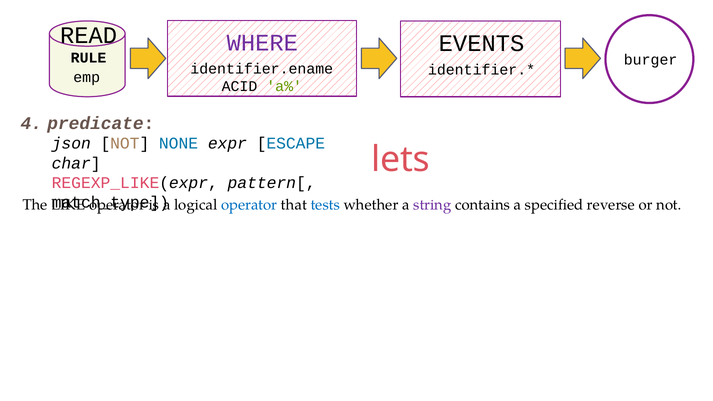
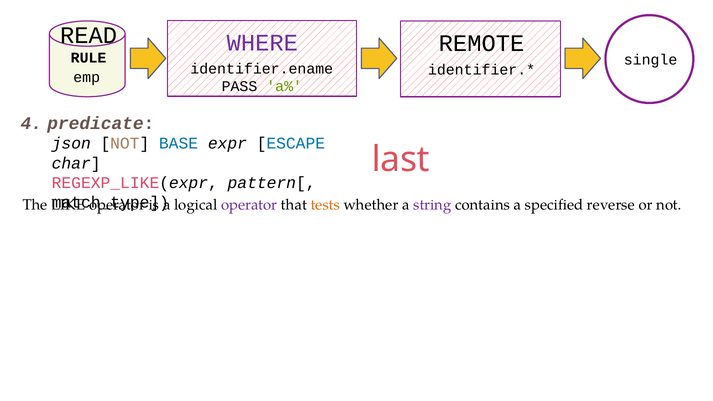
EVENTS: EVENTS -> REMOTE
burger: burger -> single
ACID: ACID -> PASS
NONE: NONE -> BASE
lets: lets -> last
operator at (249, 205) colour: blue -> purple
tests colour: blue -> orange
